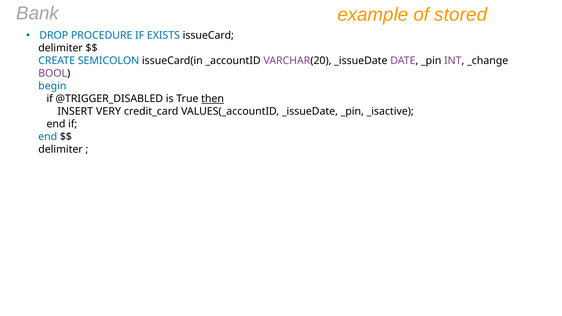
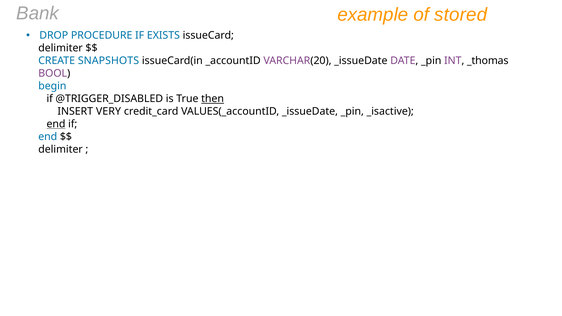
SEMICOLON: SEMICOLON -> SNAPSHOTS
_change: _change -> _thomas
end at (56, 124) underline: none -> present
